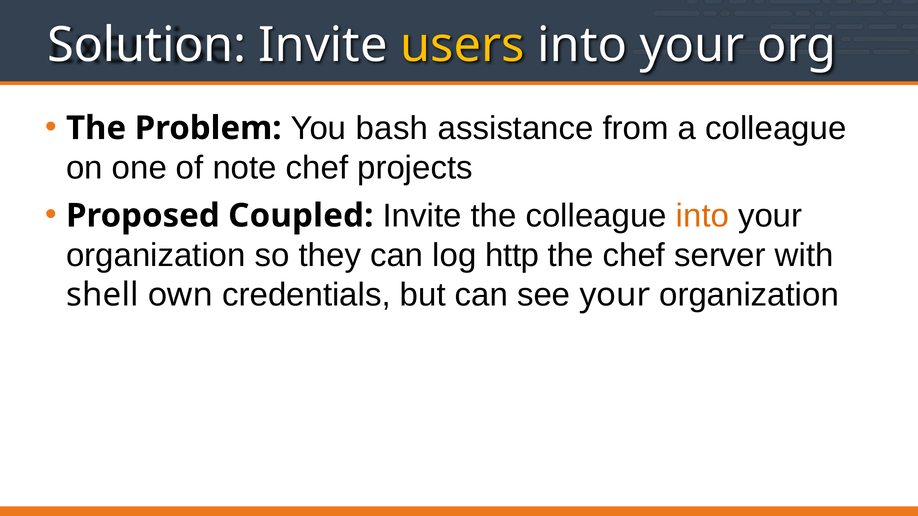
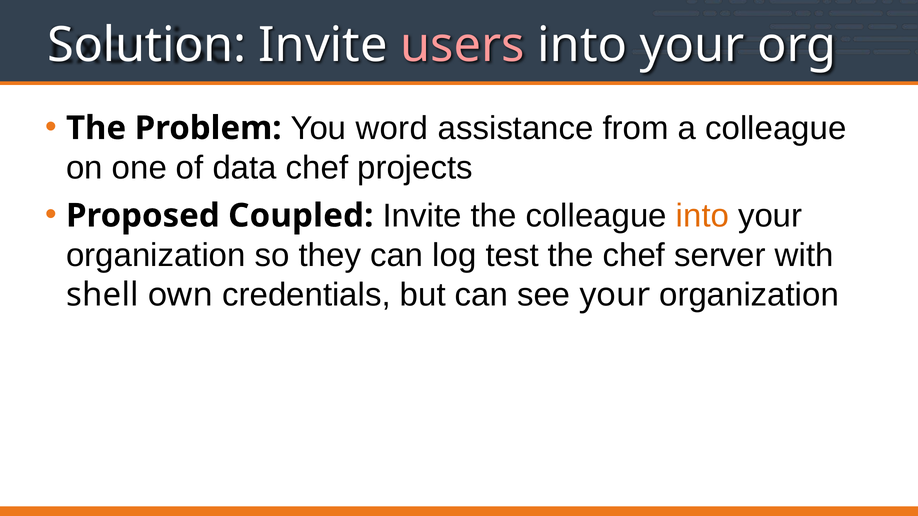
users colour: yellow -> pink
bash: bash -> word
note: note -> data
http: http -> test
